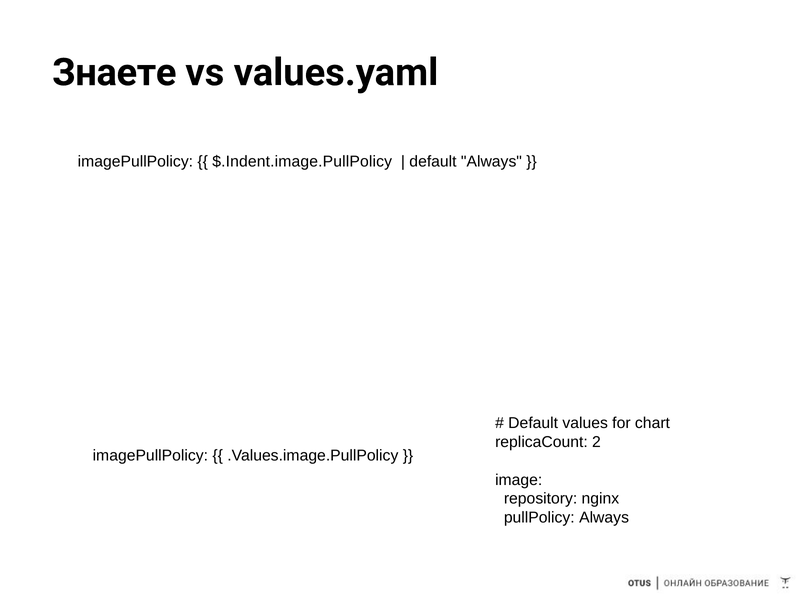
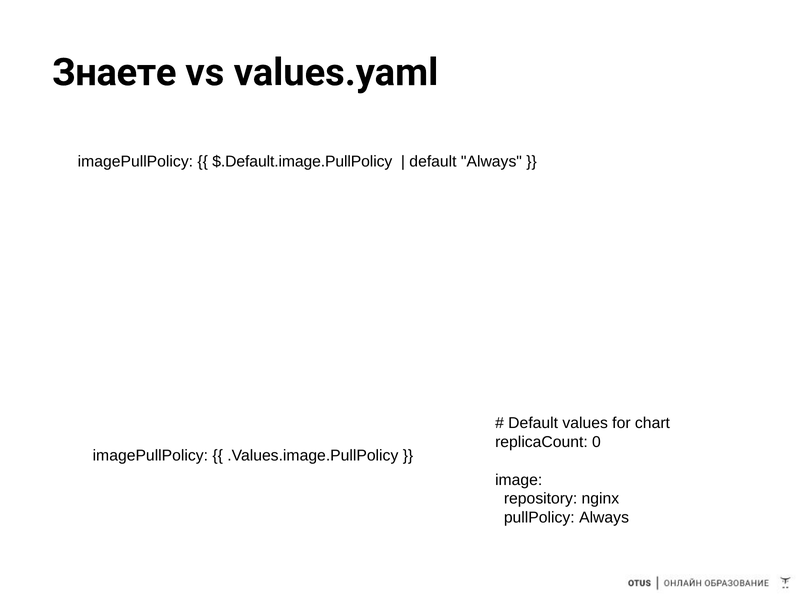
$.Indent.image.PullPolicy: $.Indent.image.PullPolicy -> $.Default.image.PullPolicy
2: 2 -> 0
